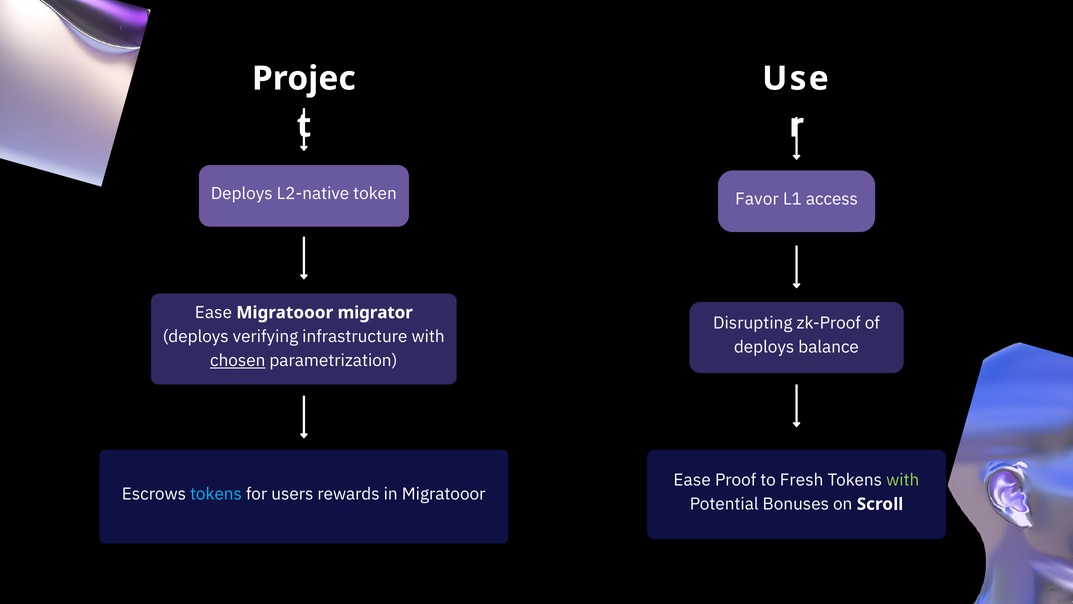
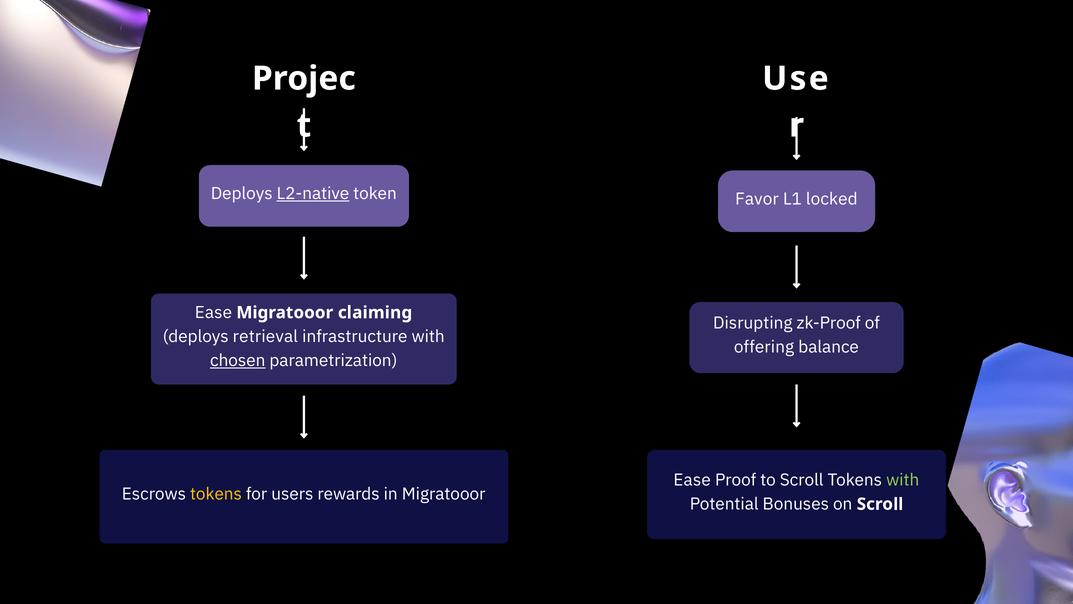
L2-native underline: none -> present
access: access -> locked
migrator: migrator -> claiming
verifying: verifying -> retrieval
deploys at (764, 347): deploys -> offering
to Fresh: Fresh -> Scroll
tokens at (216, 494) colour: light blue -> yellow
